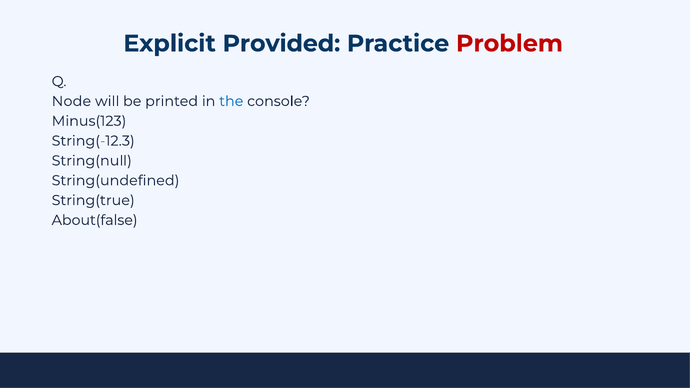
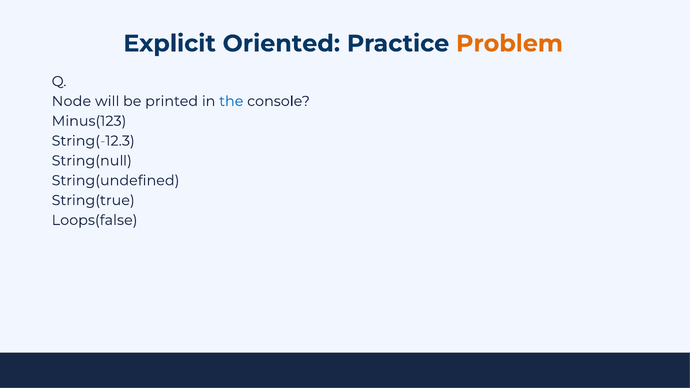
Provided: Provided -> Oriented
Problem colour: red -> orange
About(false: About(false -> Loops(false
